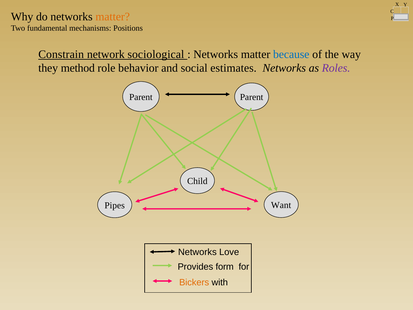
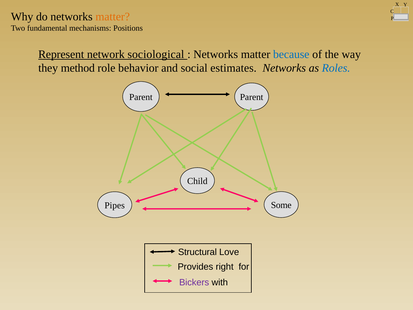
Constrain: Constrain -> Represent
Roles colour: purple -> blue
Want: Want -> Some
Networks at (197, 252): Networks -> Structural
form: form -> right
Bickers colour: orange -> purple
